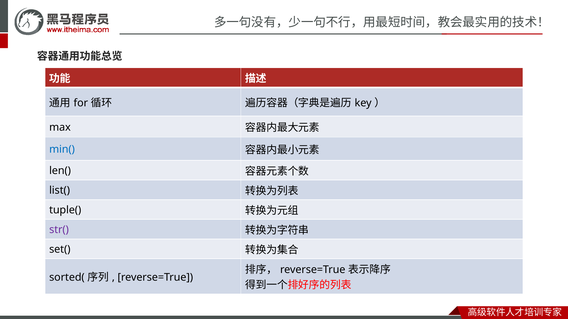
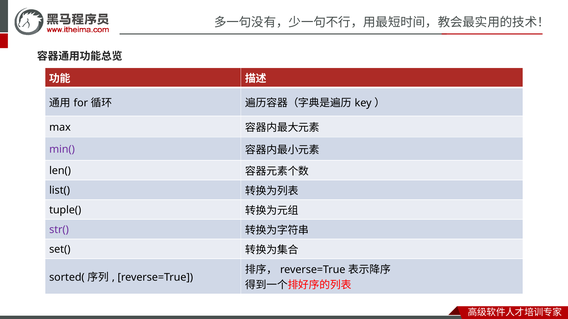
min( colour: blue -> purple
